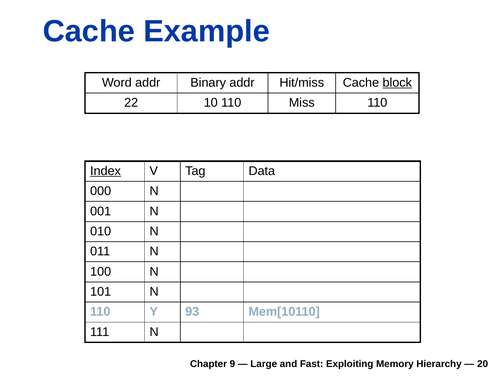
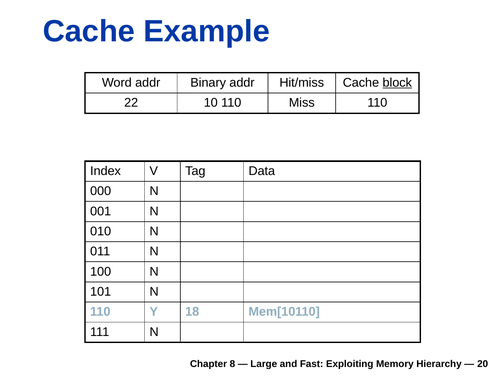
Index underline: present -> none
93: 93 -> 18
9: 9 -> 8
